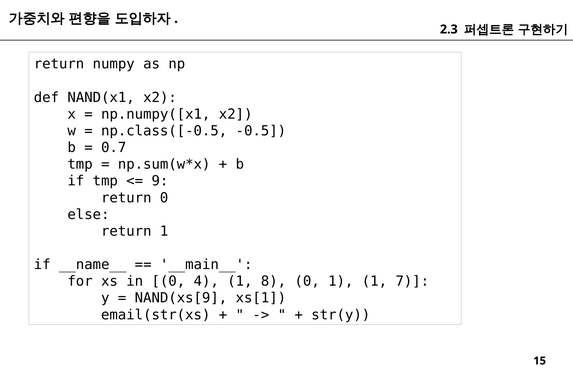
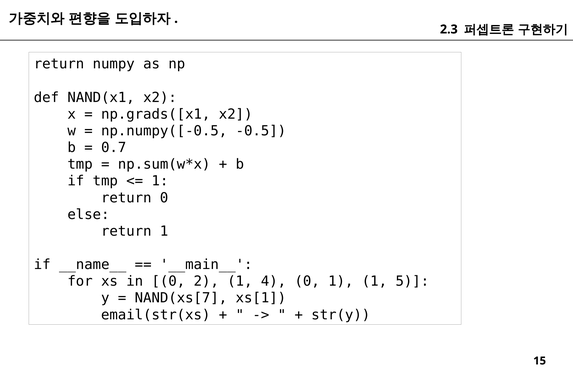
np.numpy([x1: np.numpy([x1 -> np.grads([x1
np.class([-0.5: np.class([-0.5 -> np.numpy([-0.5
9 at (160, 181): 9 -> 1
4: 4 -> 2
8: 8 -> 4
7: 7 -> 5
NAND(xs[9: NAND(xs[9 -> NAND(xs[7
